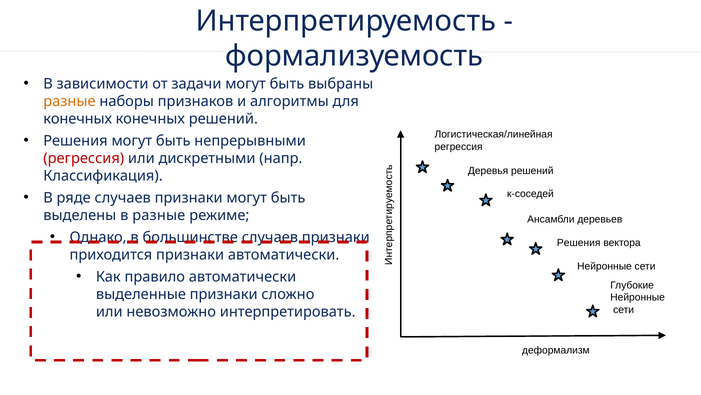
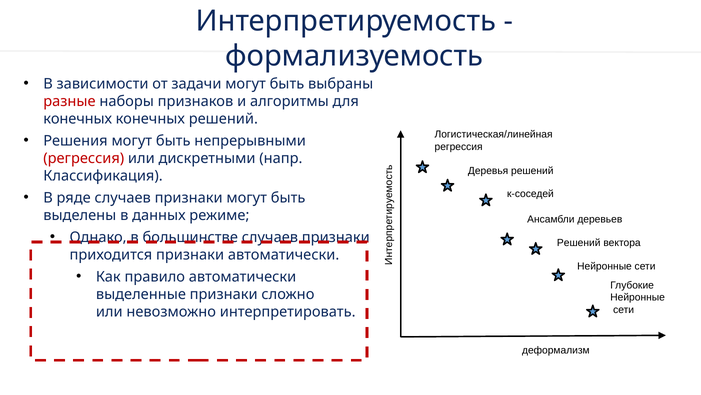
разные at (69, 101) colour: orange -> red
в разные: разные -> данных
Решения at (579, 243): Решения -> Решений
